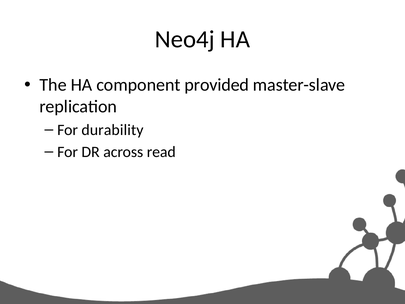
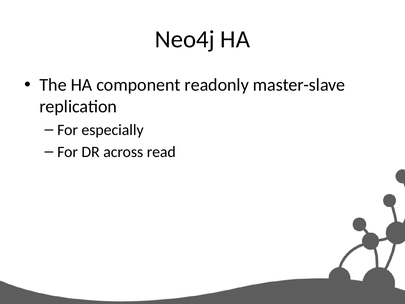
provided: provided -> readonly
durability: durability -> especially
